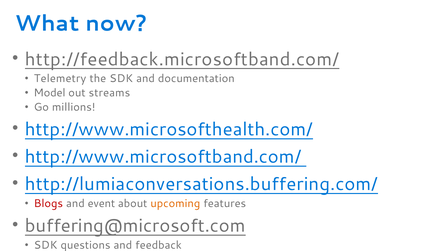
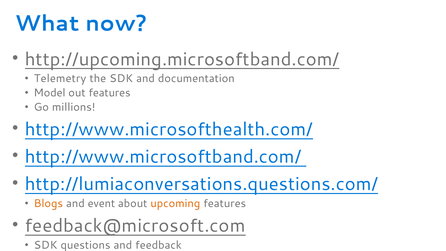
http://feedback.microsoftband.com/: http://feedback.microsoftband.com/ -> http://upcoming.microsoftband.com/
out streams: streams -> features
http://lumiaconversations.buffering.com/: http://lumiaconversations.buffering.com/ -> http://lumiaconversations.questions.com/
Blogs colour: red -> orange
buffering@microsoft.com: buffering@microsoft.com -> feedback@microsoft.com
